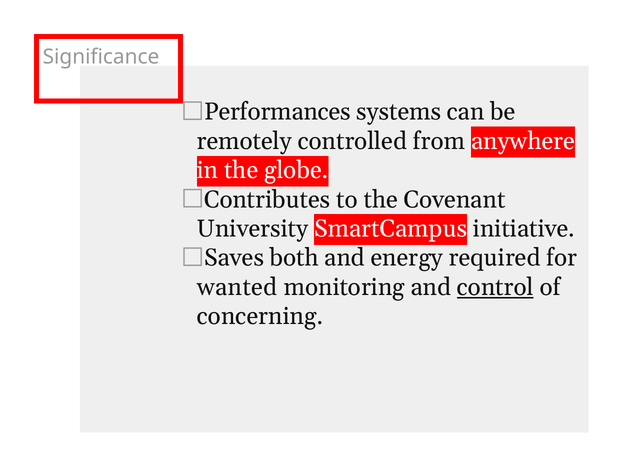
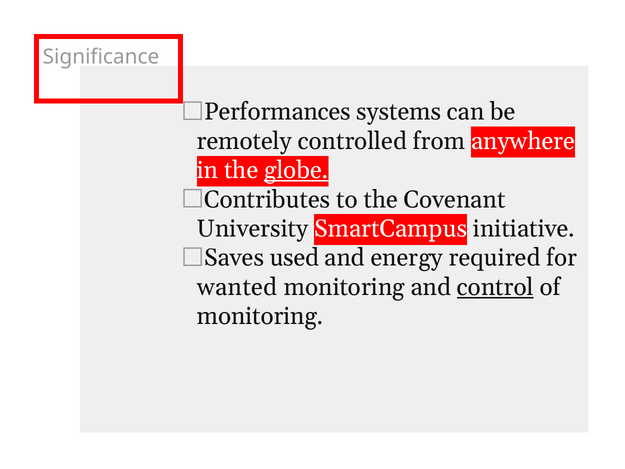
globe underline: none -> present
both: both -> used
concerning at (260, 316): concerning -> monitoring
